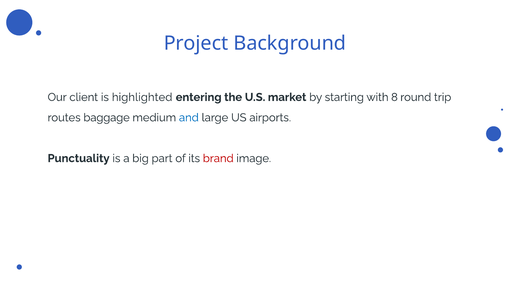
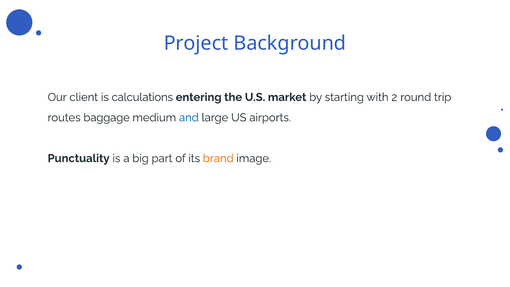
highlighted: highlighted -> calculations
8: 8 -> 2
brand colour: red -> orange
